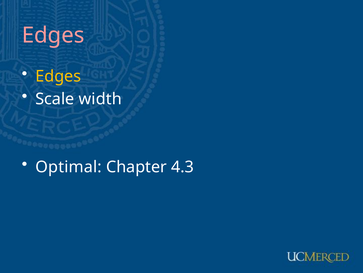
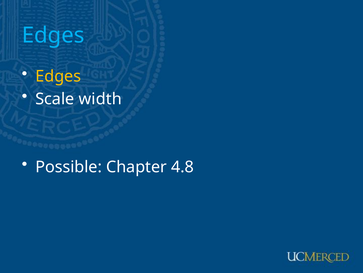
Edges at (53, 35) colour: pink -> light blue
Optimal: Optimal -> Possible
4.3: 4.3 -> 4.8
